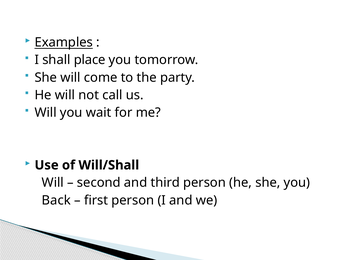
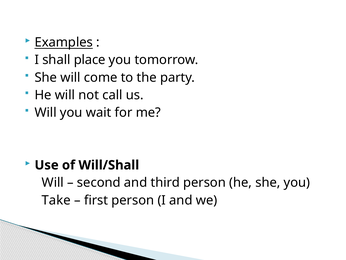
Back: Back -> Take
